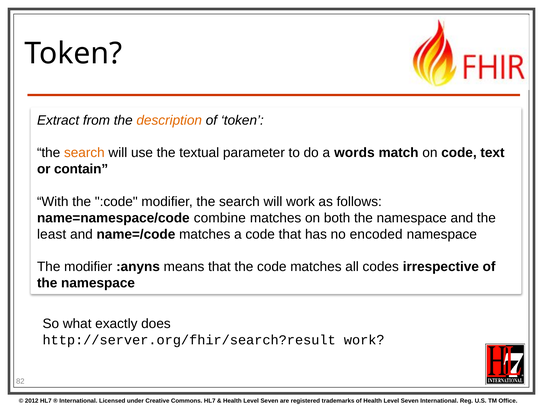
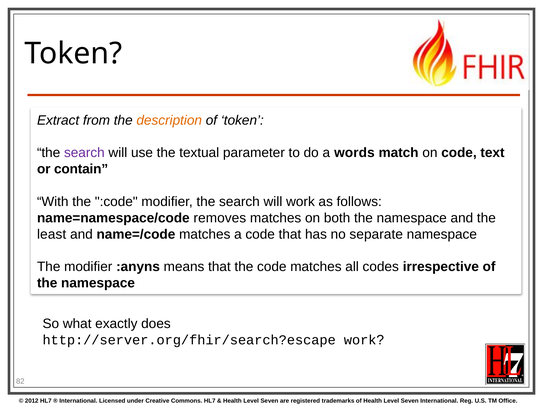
search at (84, 153) colour: orange -> purple
combine: combine -> removes
encoded: encoded -> separate
http://server.org/fhir/search?result: http://server.org/fhir/search?result -> http://server.org/fhir/search?escape
